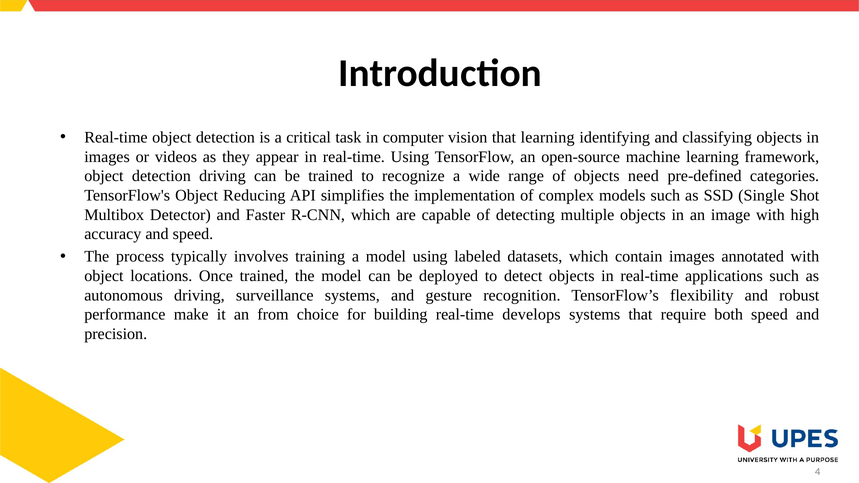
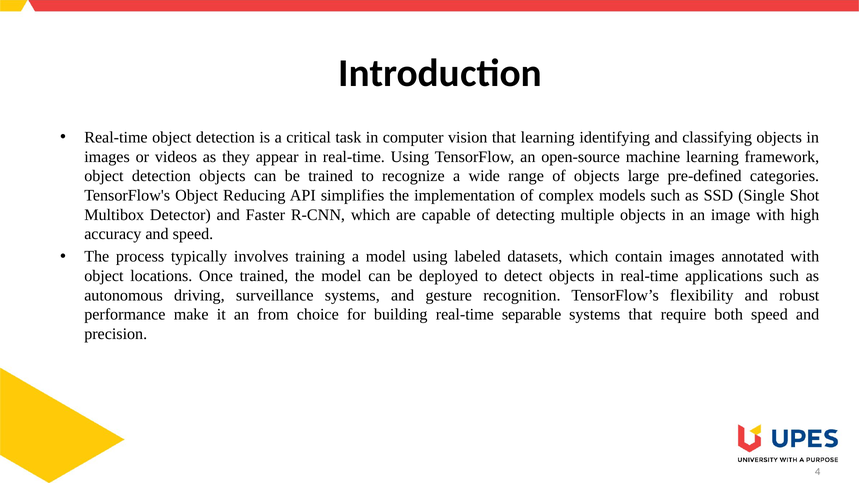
detection driving: driving -> objects
need: need -> large
develops: develops -> separable
